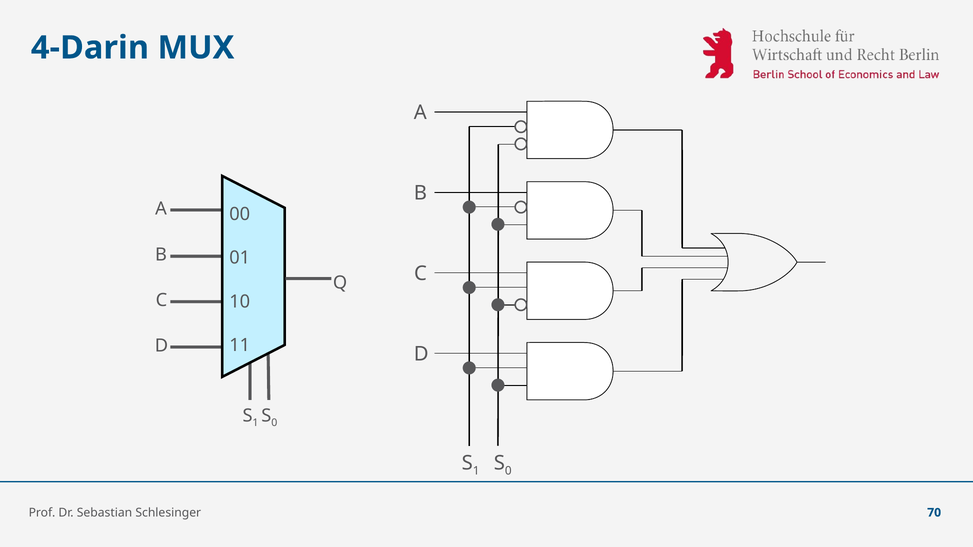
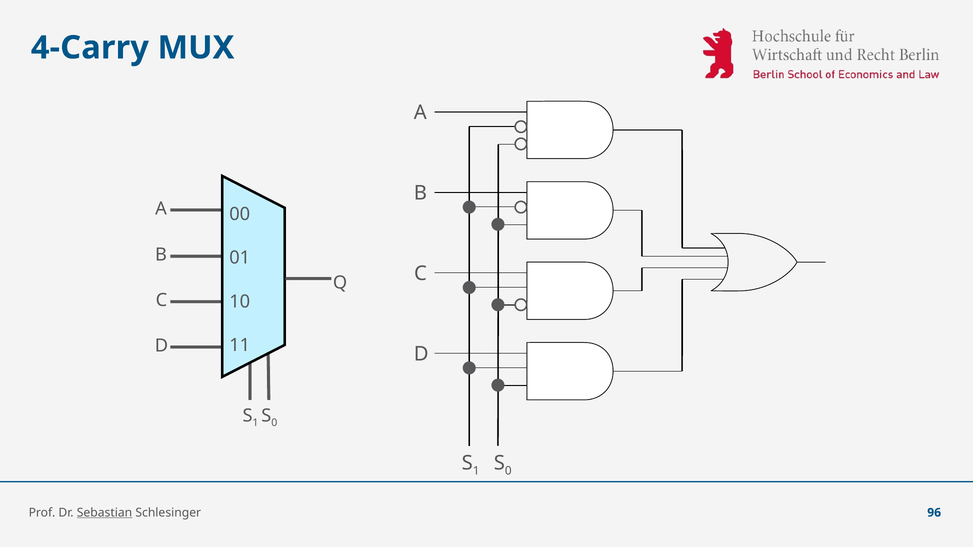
4-Darin: 4-Darin -> 4-Carry
Sebastian underline: none -> present
70: 70 -> 96
